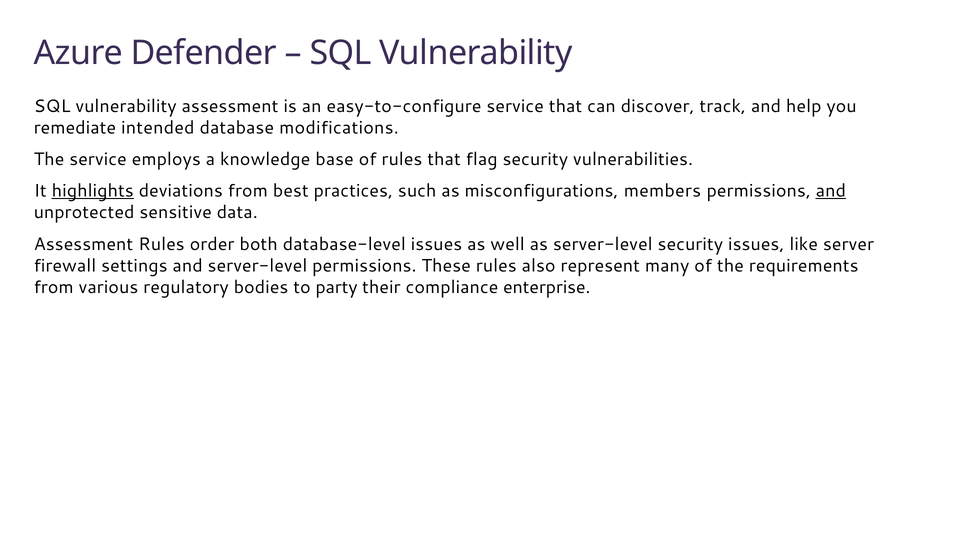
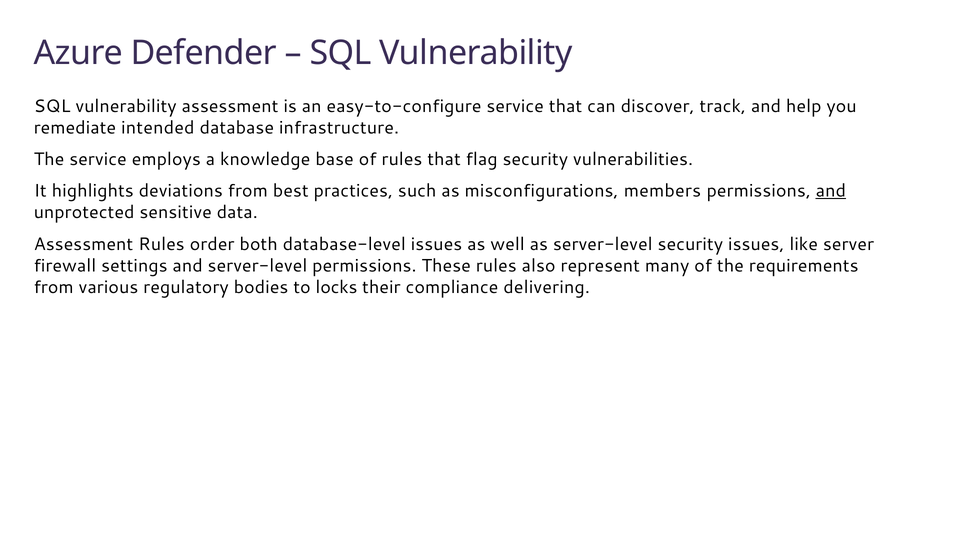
modifications: modifications -> infrastructure
highlights underline: present -> none
party: party -> locks
enterprise: enterprise -> delivering
